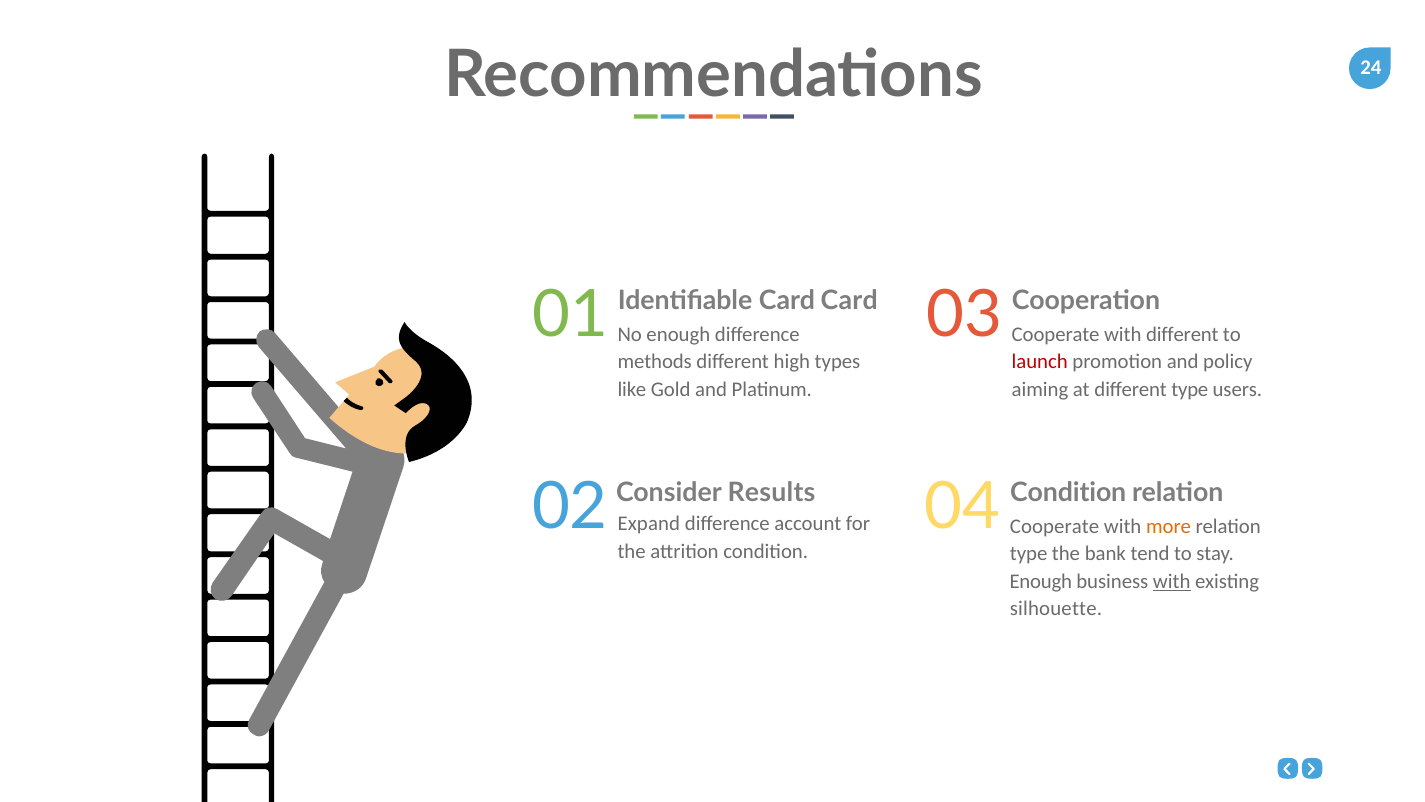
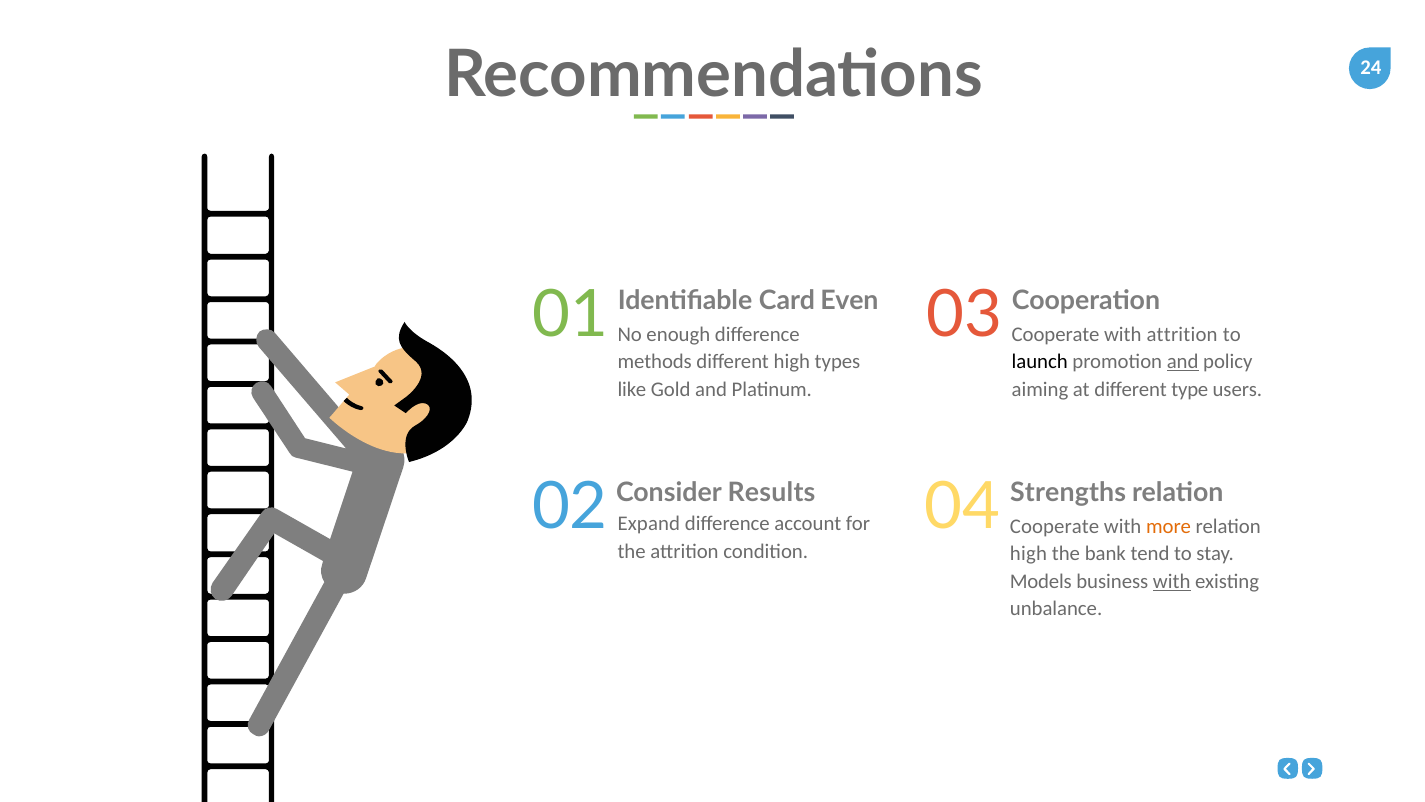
Card Card: Card -> Even
with different: different -> attrition
launch colour: red -> black
and at (1183, 362) underline: none -> present
04 Condition: Condition -> Strengths
type at (1029, 554): type -> high
Enough at (1041, 581): Enough -> Models
silhouette: silhouette -> unbalance
